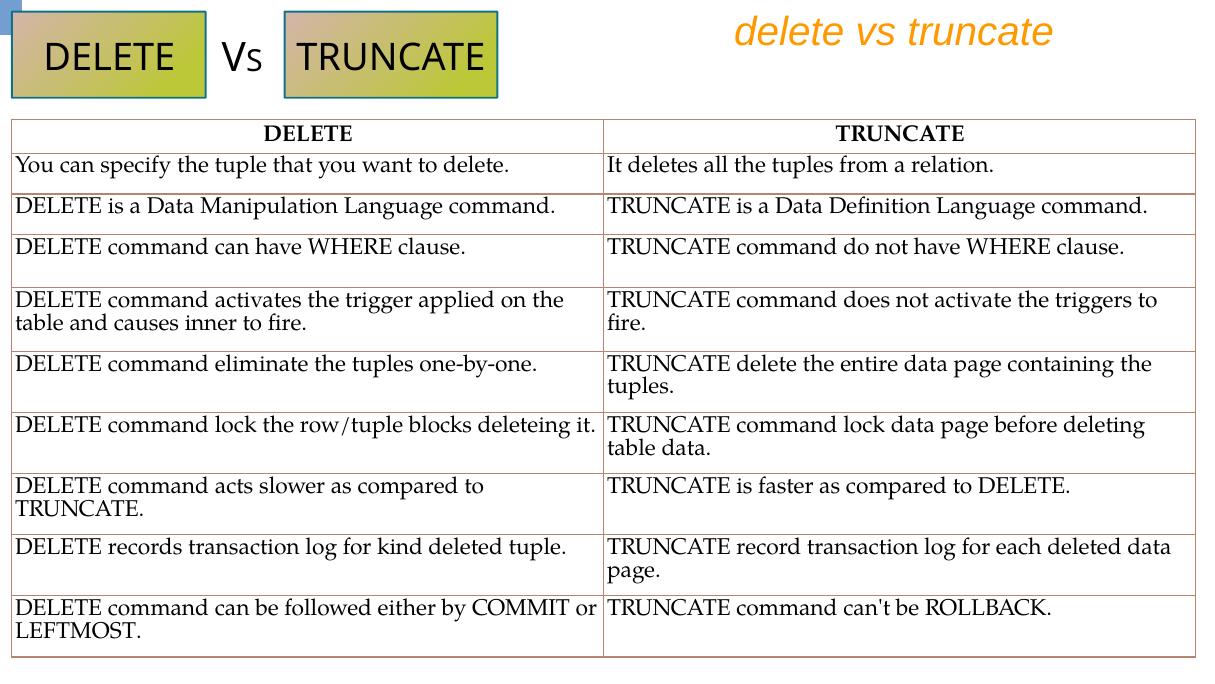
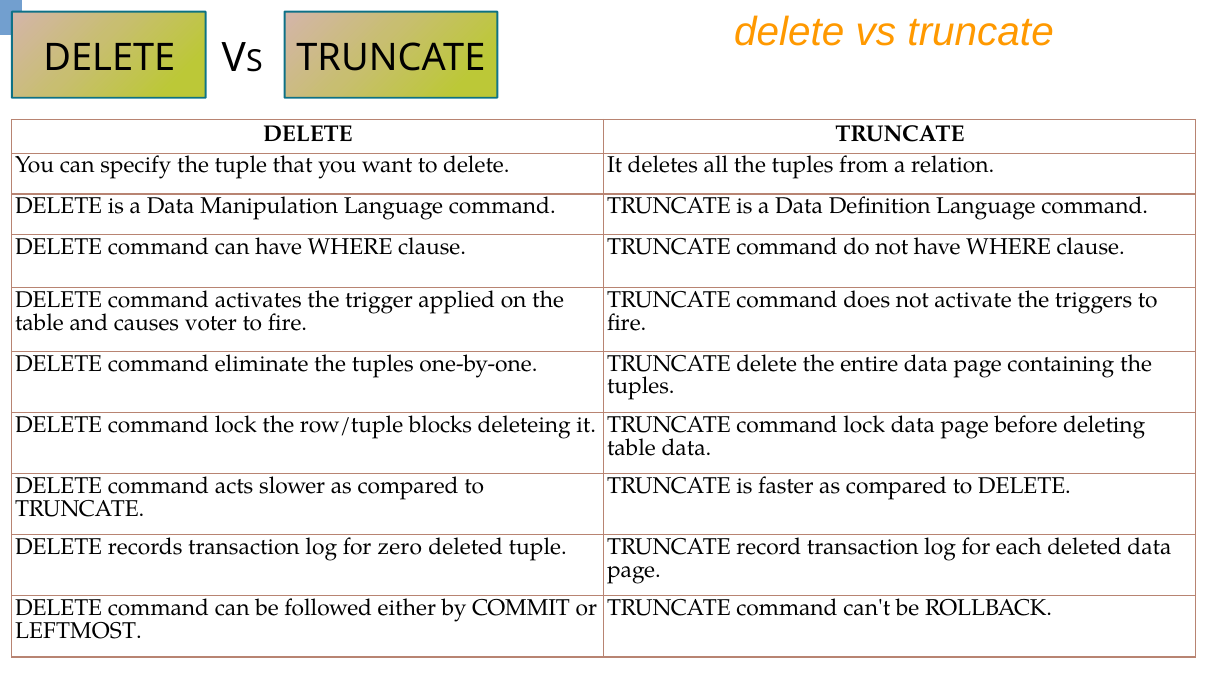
inner: inner -> voter
kind: kind -> zero
